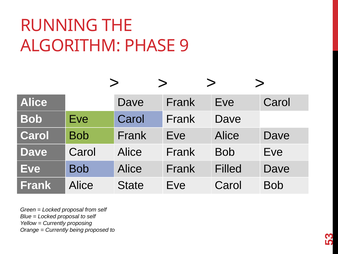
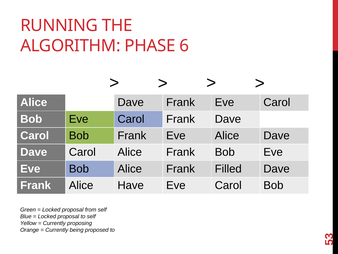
9: 9 -> 6
State: State -> Have
